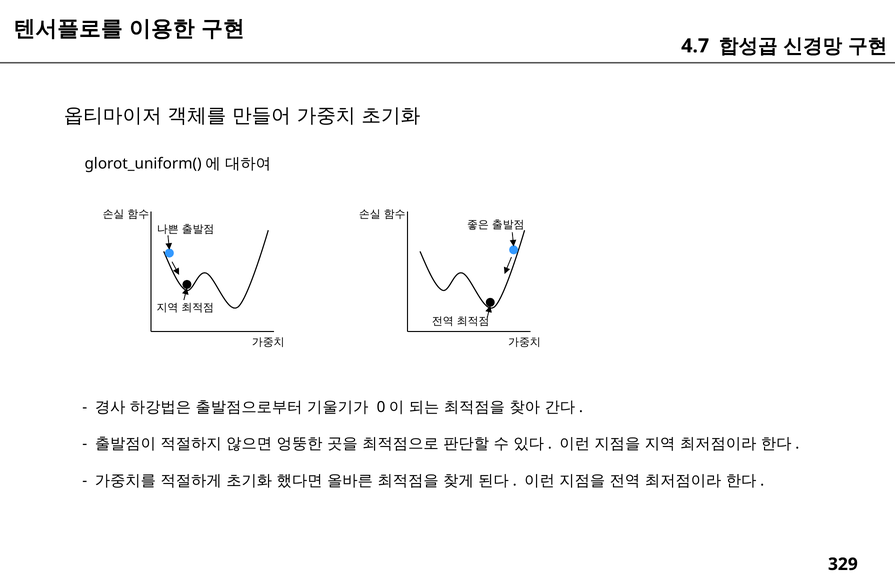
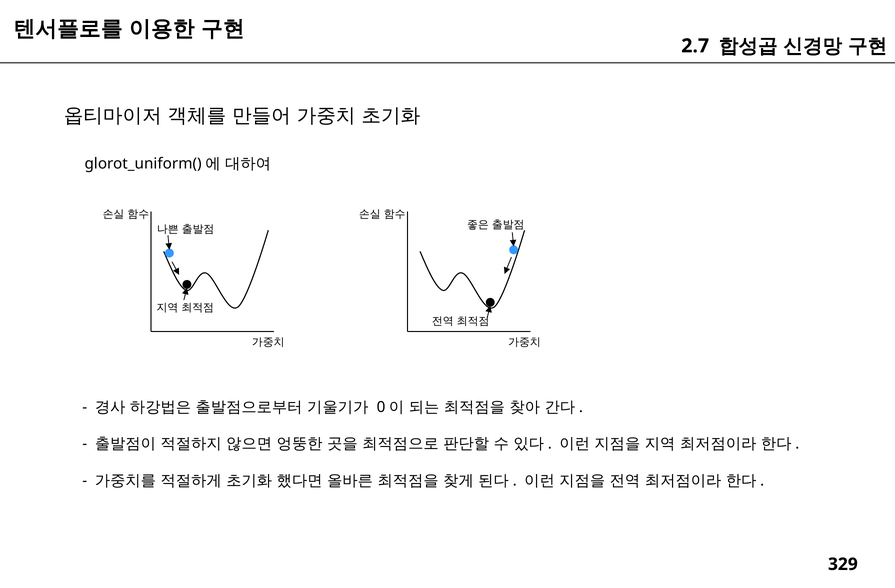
4.7: 4.7 -> 2.7
